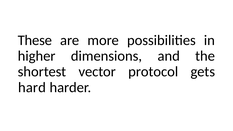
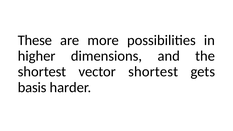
vector protocol: protocol -> shortest
hard: hard -> basis
